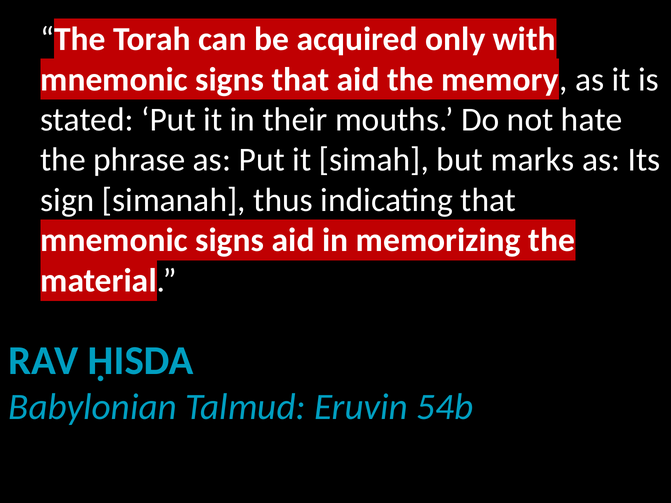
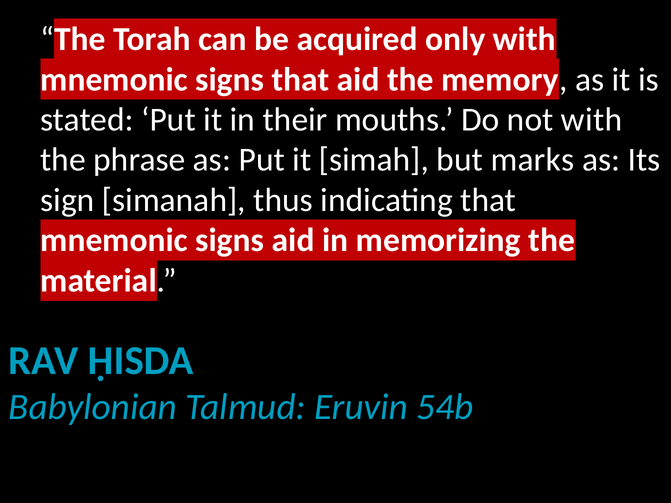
not hate: hate -> with
